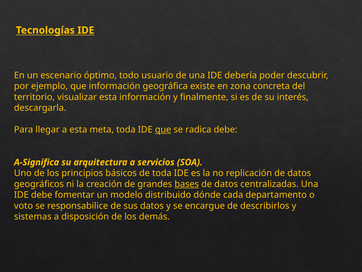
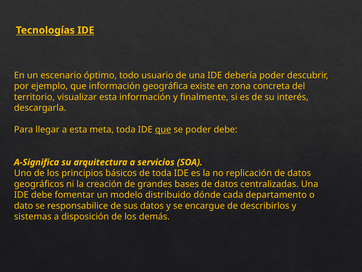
se radica: radica -> poder
bases underline: present -> none
voto: voto -> dato
